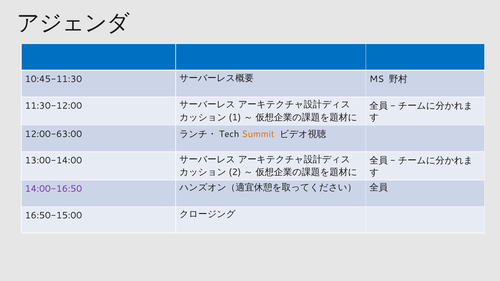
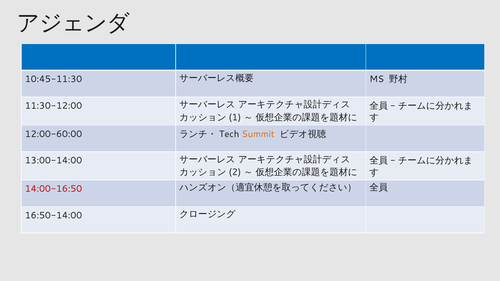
12:00-63:00: 12:00-63:00 -> 12:00-60:00
14:00-16:50 colour: purple -> red
16:50-15:00: 16:50-15:00 -> 16:50-14:00
